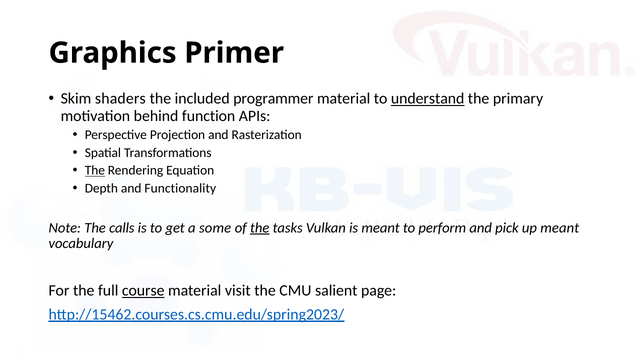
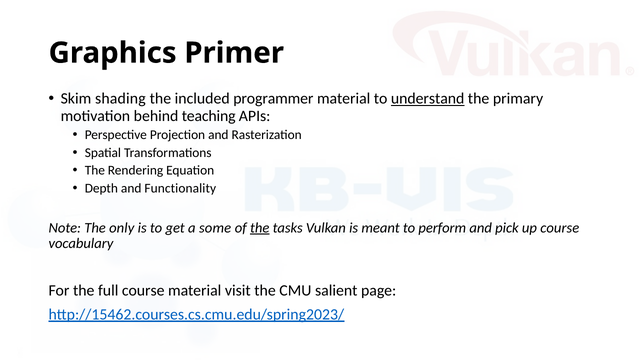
shaders: shaders -> shading
function: function -> teaching
The at (95, 170) underline: present -> none
calls: calls -> only
up meant: meant -> course
course at (143, 290) underline: present -> none
